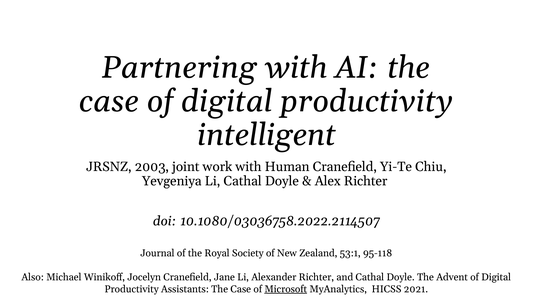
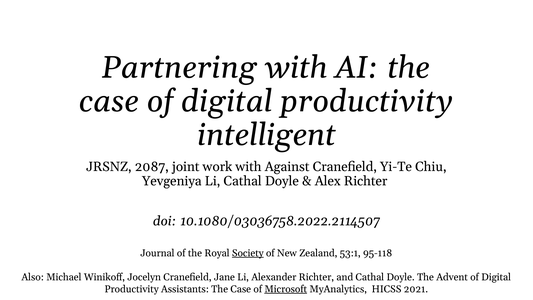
2003: 2003 -> 2087
Human: Human -> Against
Society underline: none -> present
